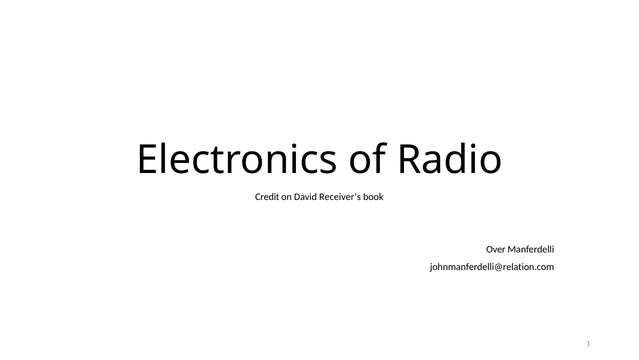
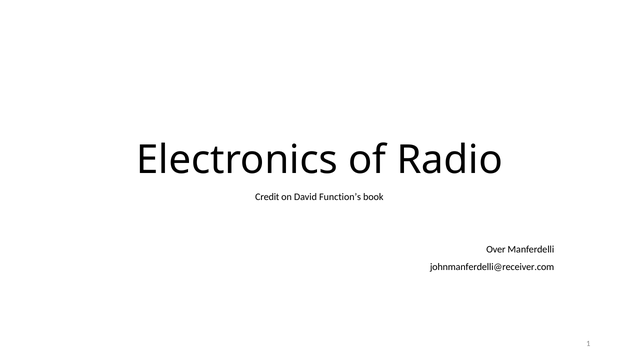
Receiver’s: Receiver’s -> Function’s
johnmanferdelli@relation.com: johnmanferdelli@relation.com -> johnmanferdelli@receiver.com
